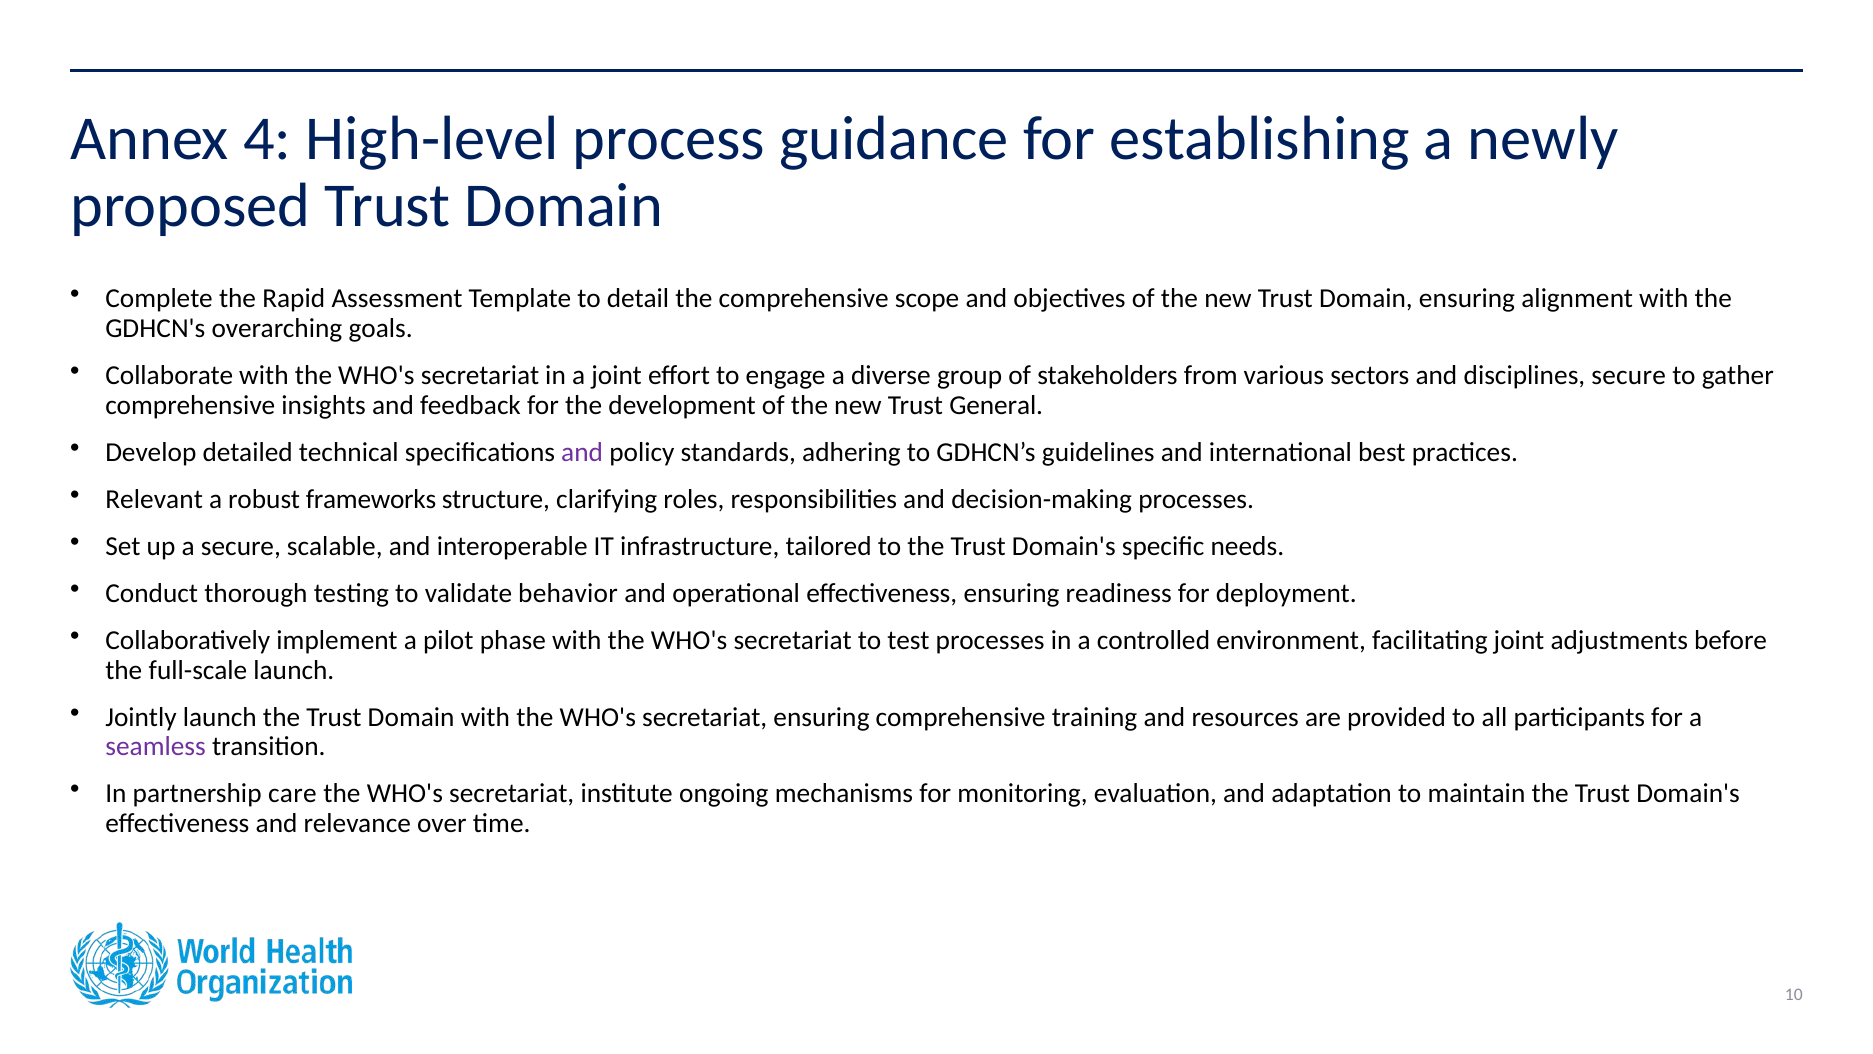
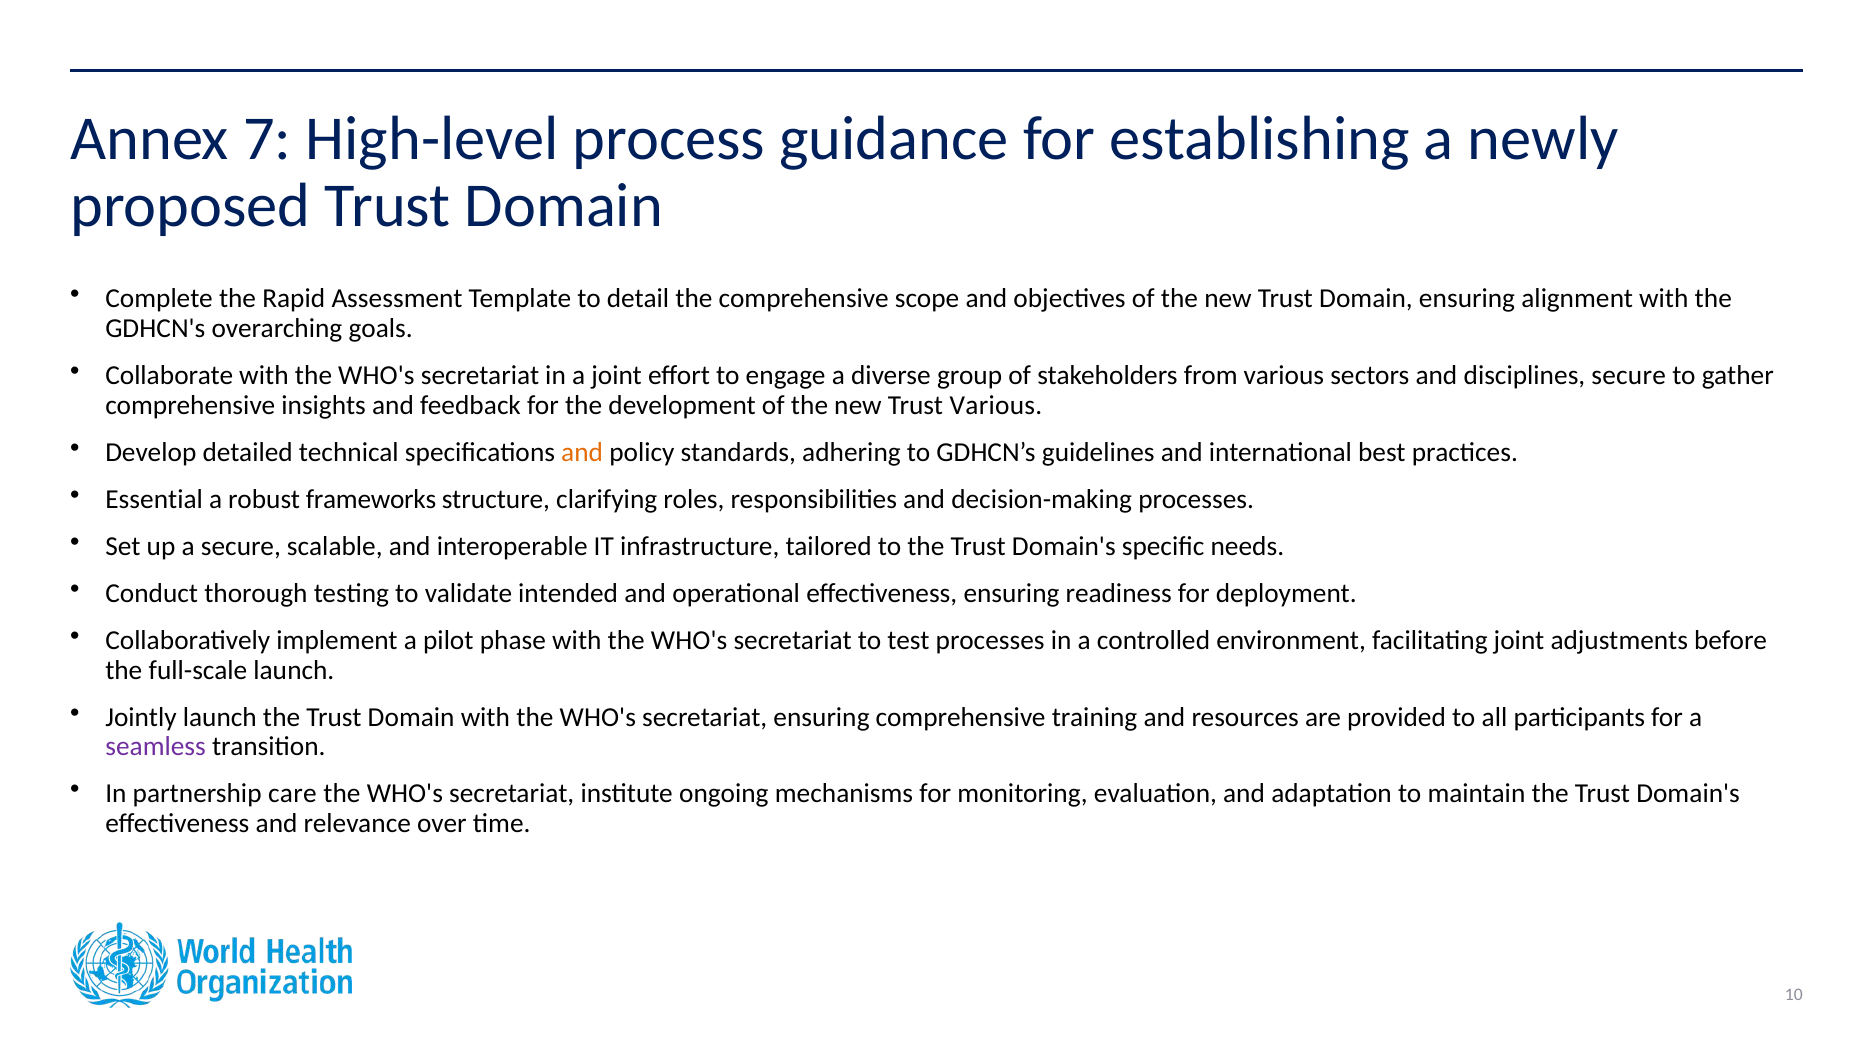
4: 4 -> 7
Trust General: General -> Various
and at (582, 452) colour: purple -> orange
Relevant: Relevant -> Essential
behavior: behavior -> intended
